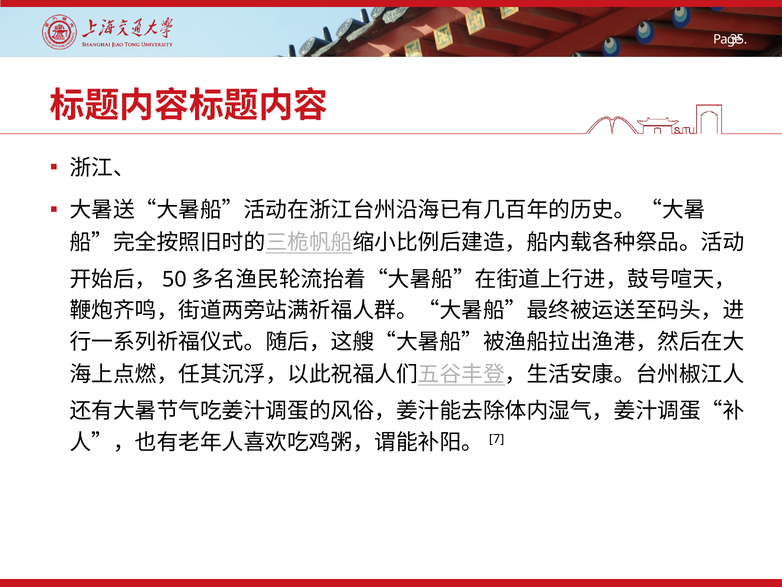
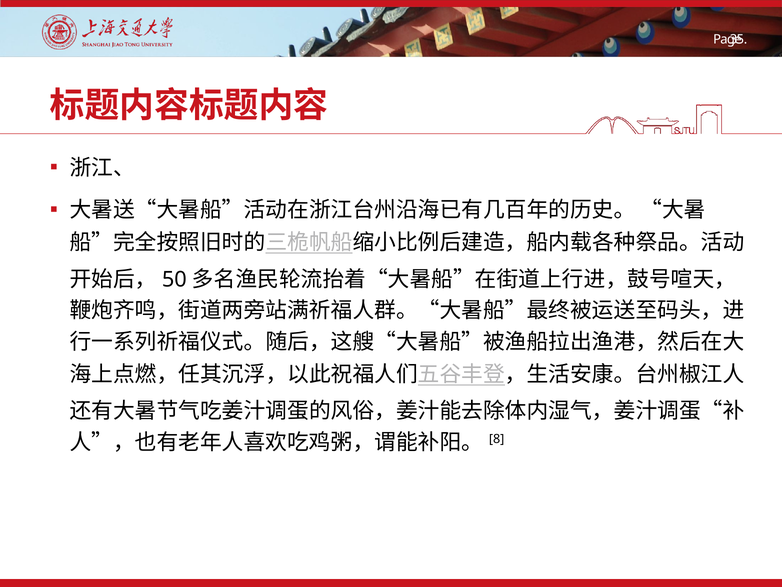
7: 7 -> 8
